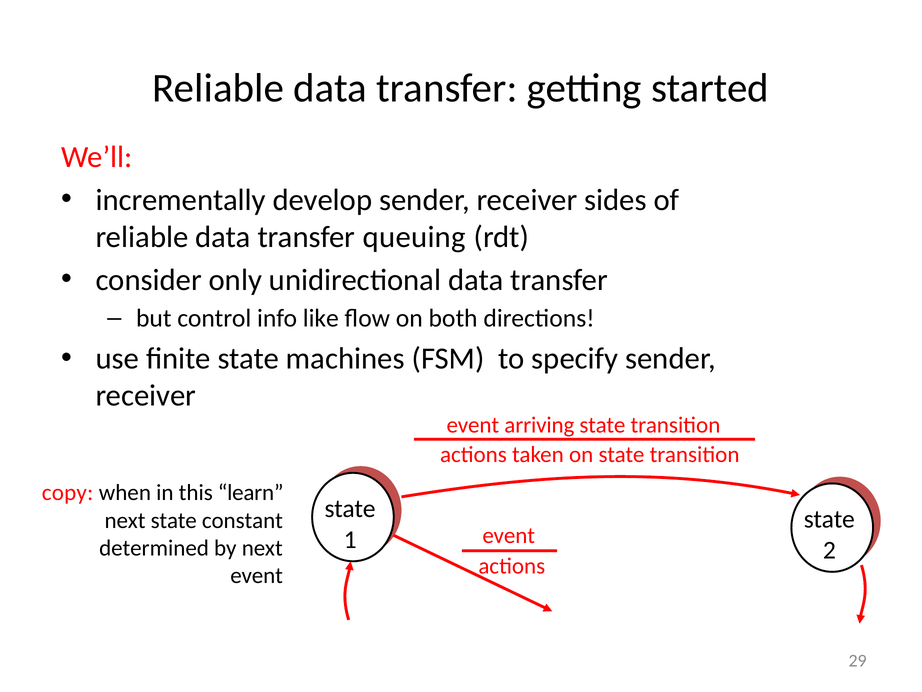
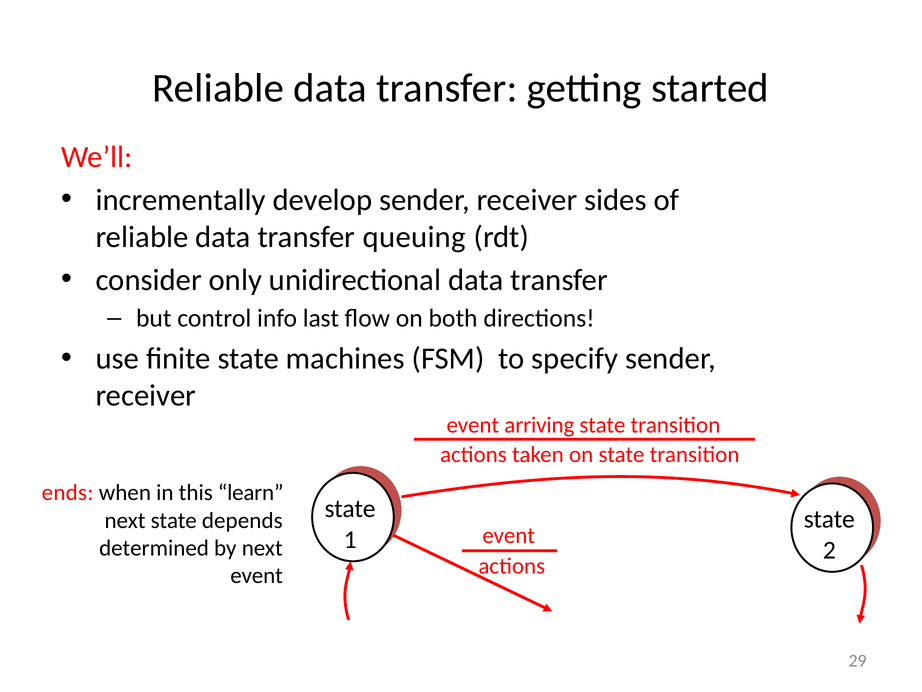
like: like -> last
copy: copy -> ends
constant: constant -> depends
